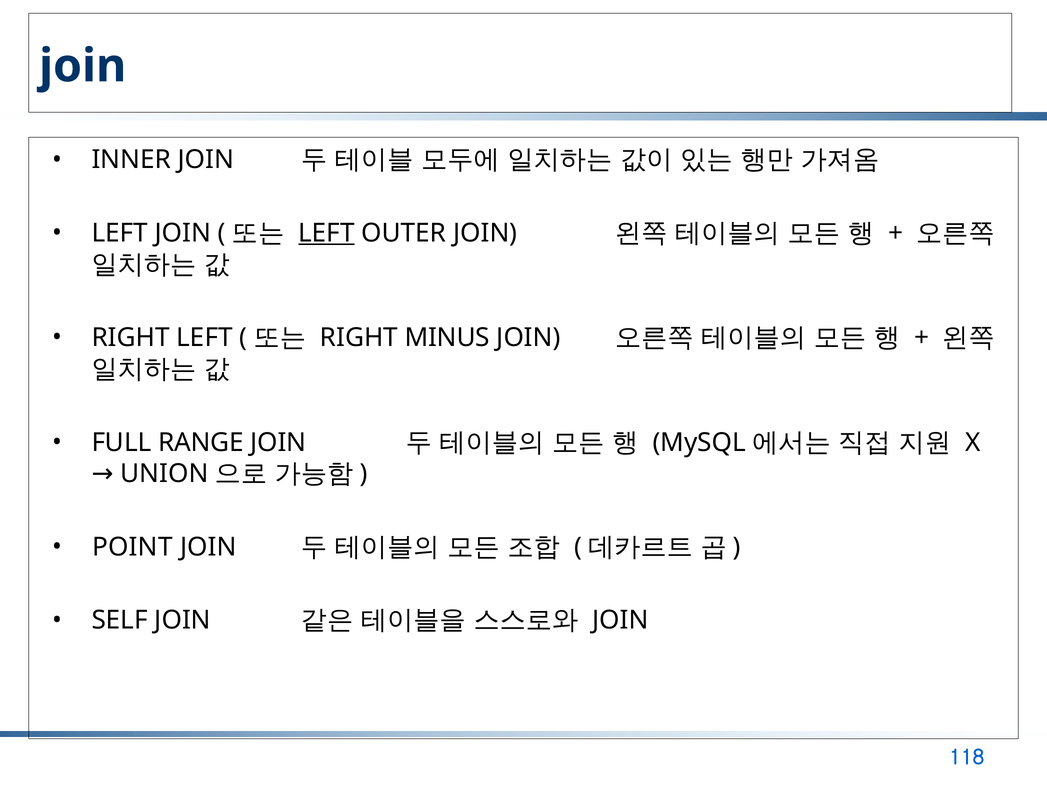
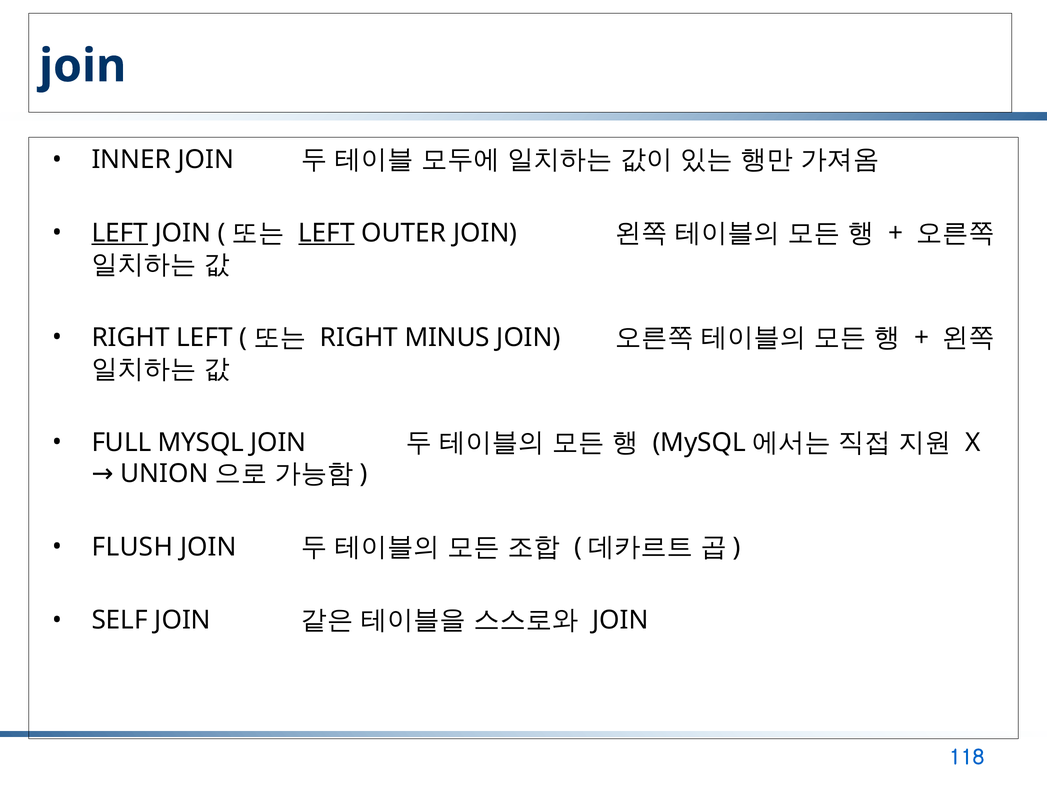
LEFT at (120, 233) underline: none -> present
RANGE: RANGE -> MYSQL
POINT: POINT -> FLUSH
